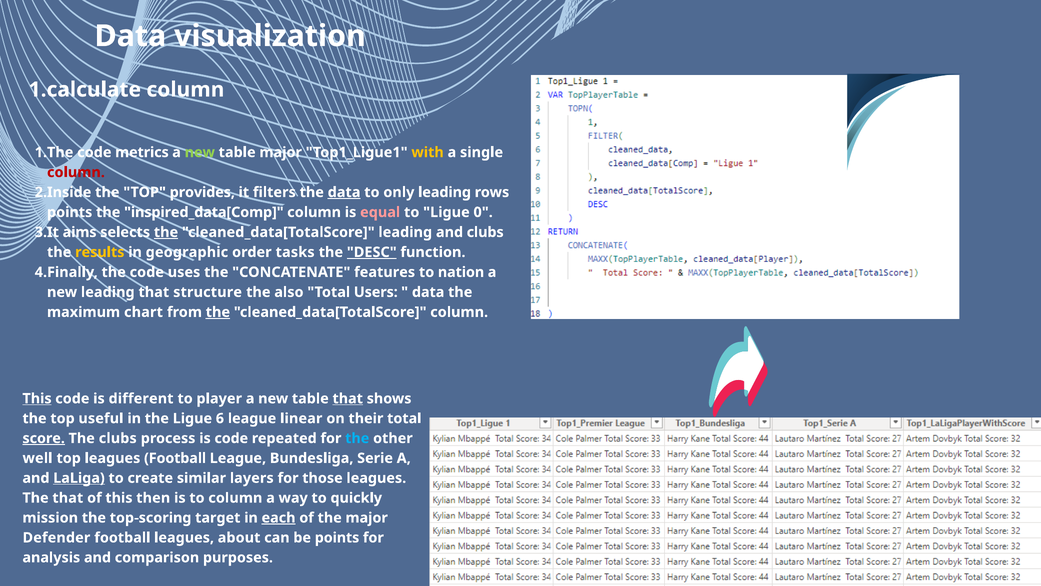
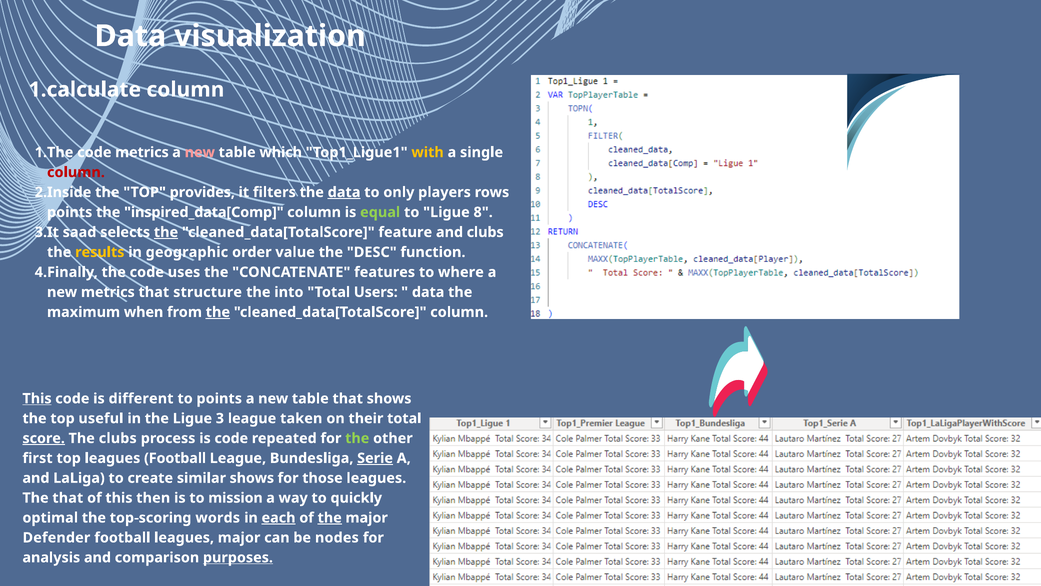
new at (200, 152) colour: light green -> pink
table major: major -> which
only leading: leading -> players
equal colour: pink -> light green
0: 0 -> 8
aims: aims -> saad
cleaned_data[TotalScore leading: leading -> feature
tasks: tasks -> value
DESC underline: present -> none
nation: nation -> where
new leading: leading -> metrics
also: also -> into
chart: chart -> when
to player: player -> points
that at (348, 398) underline: present -> none
6: 6 -> 3
linear: linear -> taken
the at (357, 438) colour: light blue -> light green
well: well -> first
Serie underline: none -> present
LaLiga underline: present -> none
similar layers: layers -> shows
to column: column -> mission
mission: mission -> optimal
target: target -> words
the at (330, 517) underline: none -> present
leagues about: about -> major
be points: points -> nodes
purposes underline: none -> present
